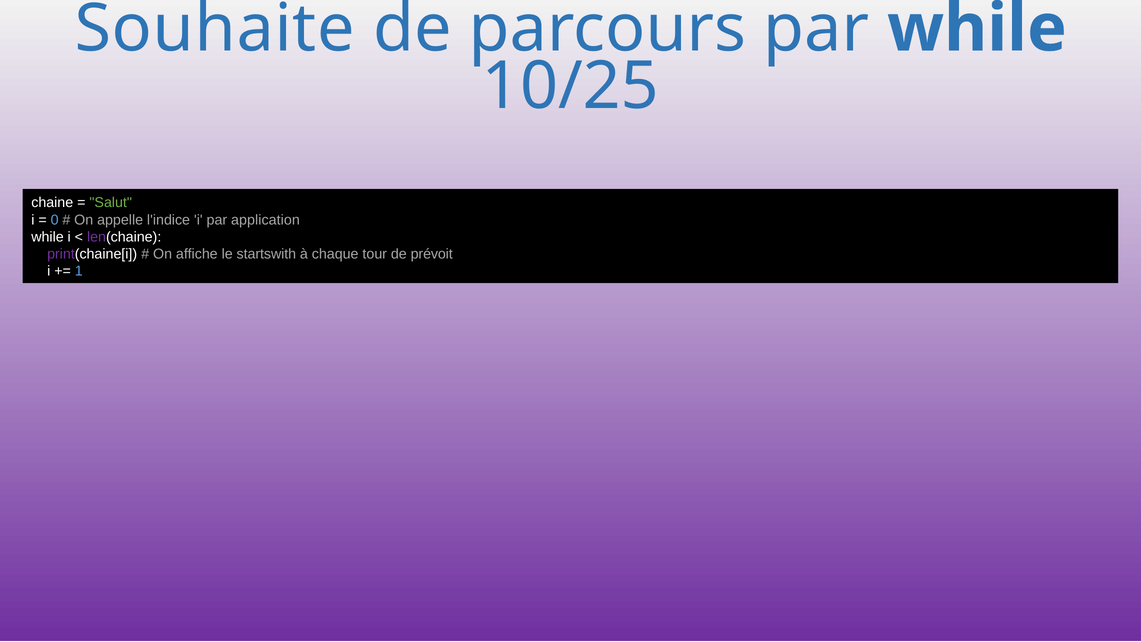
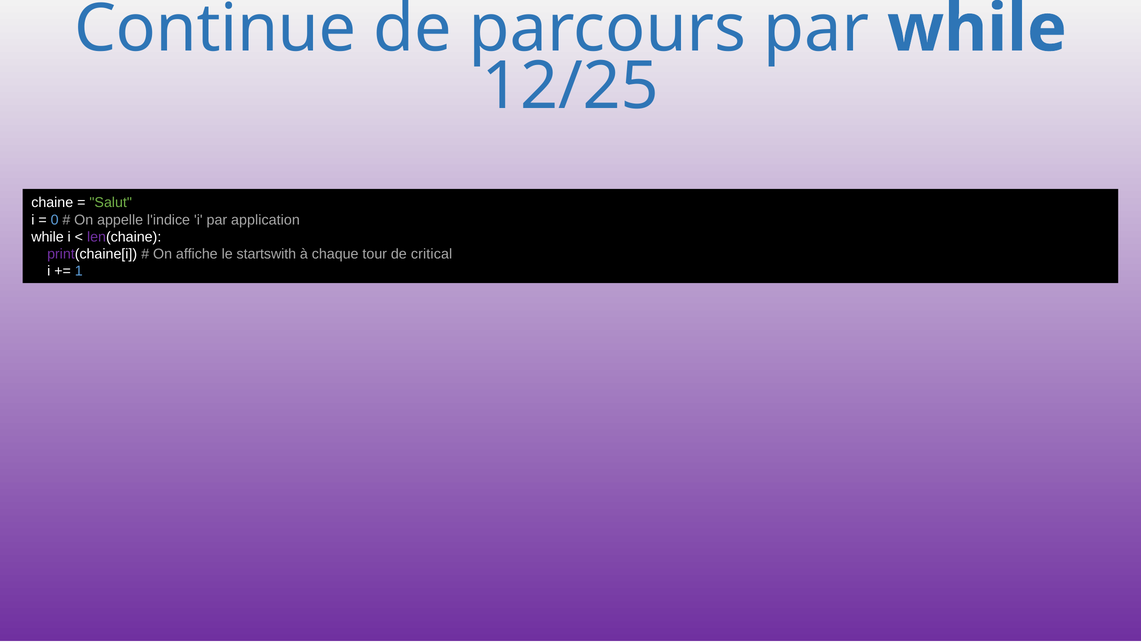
Souhaite: Souhaite -> Continue
10/25: 10/25 -> 12/25
prévoit: prévoit -> critical
